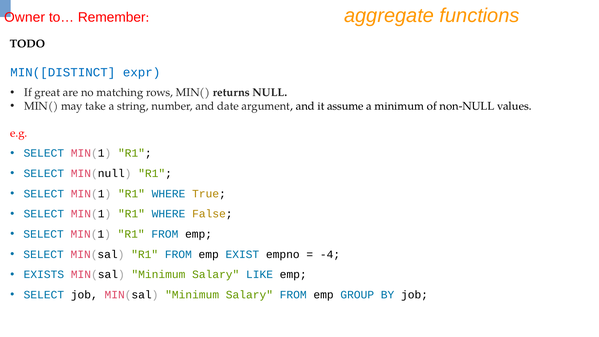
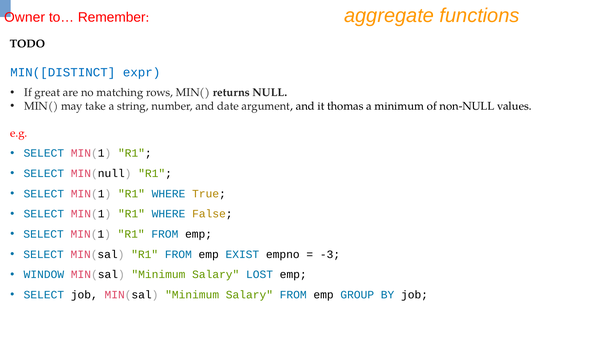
assume: assume -> thomas
-4: -4 -> -3
EXISTS: EXISTS -> WINDOW
LIKE: LIKE -> LOST
